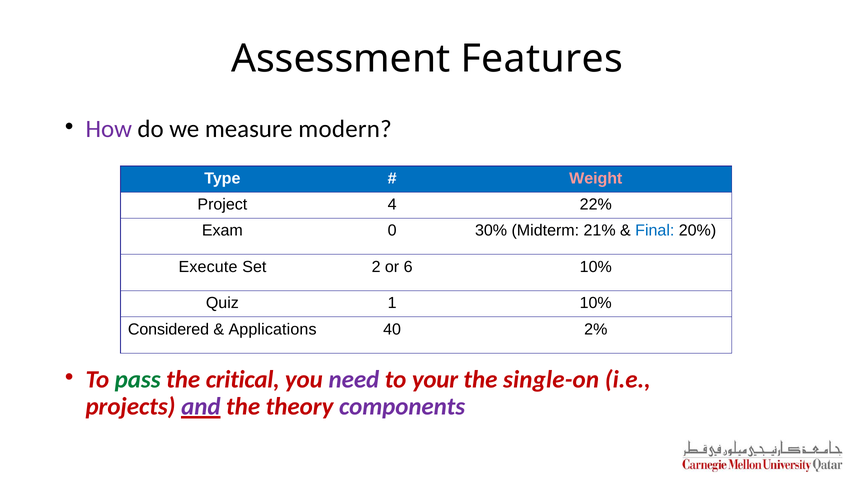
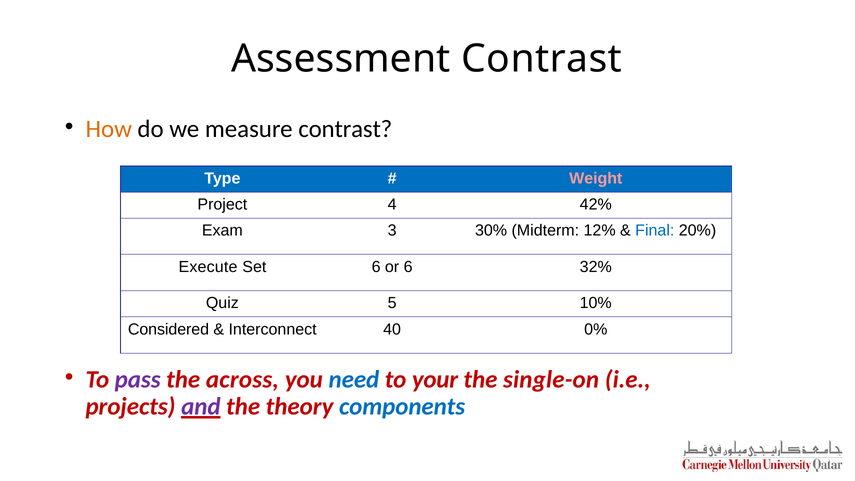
Assessment Features: Features -> Contrast
How colour: purple -> orange
measure modern: modern -> contrast
22%: 22% -> 42%
0: 0 -> 3
21%: 21% -> 12%
Set 2: 2 -> 6
6 10%: 10% -> 32%
1: 1 -> 5
Applications: Applications -> Interconnect
2%: 2% -> 0%
pass colour: green -> purple
critical: critical -> across
need colour: purple -> blue
components colour: purple -> blue
